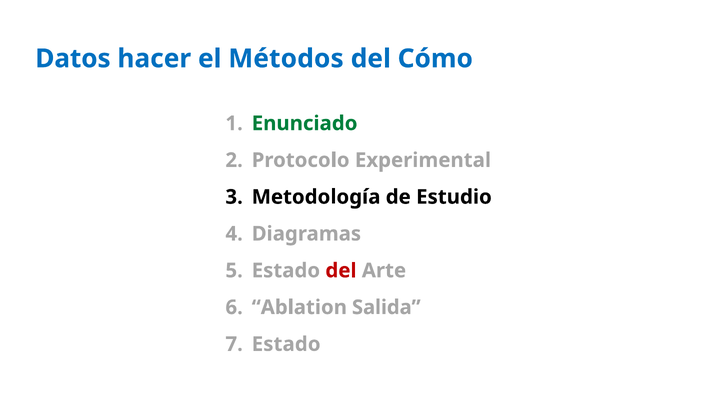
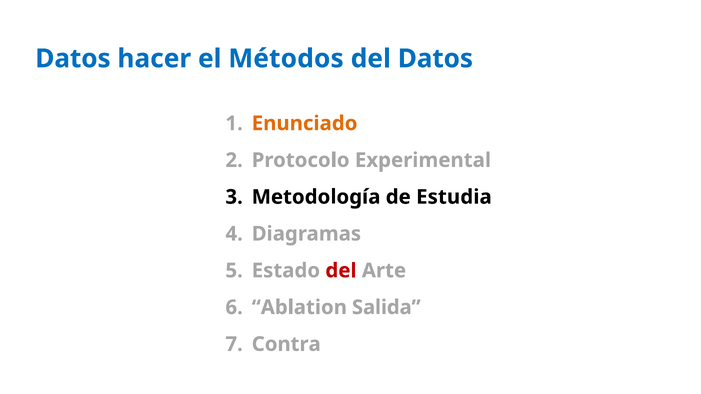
del Cómo: Cómo -> Datos
Enunciado colour: green -> orange
Estudio: Estudio -> Estudia
Estado at (286, 344): Estado -> Contra
